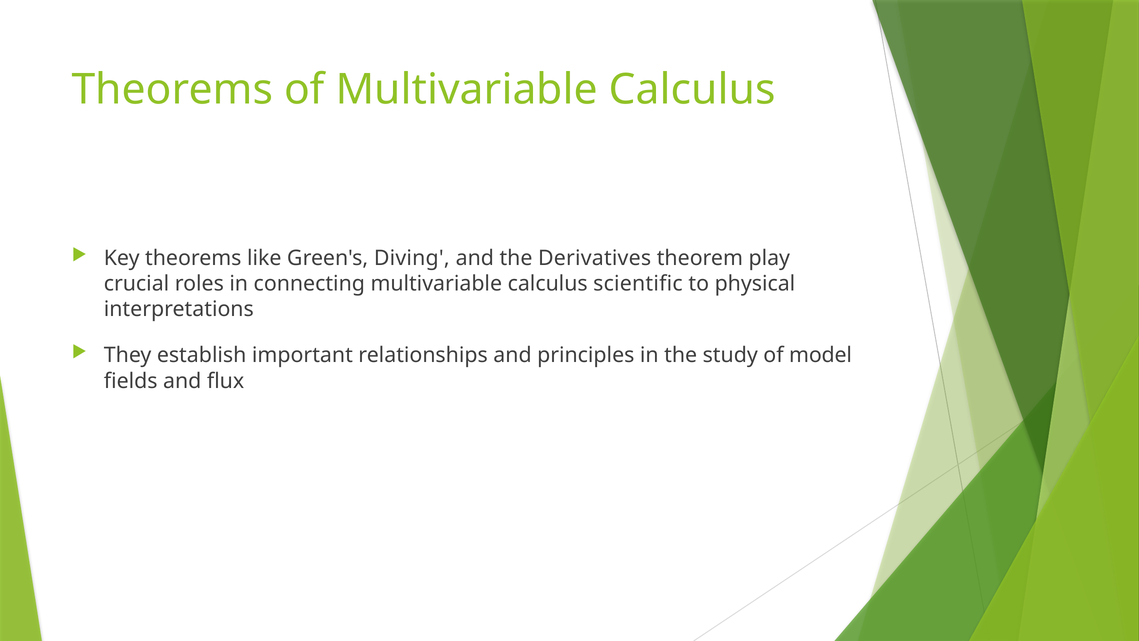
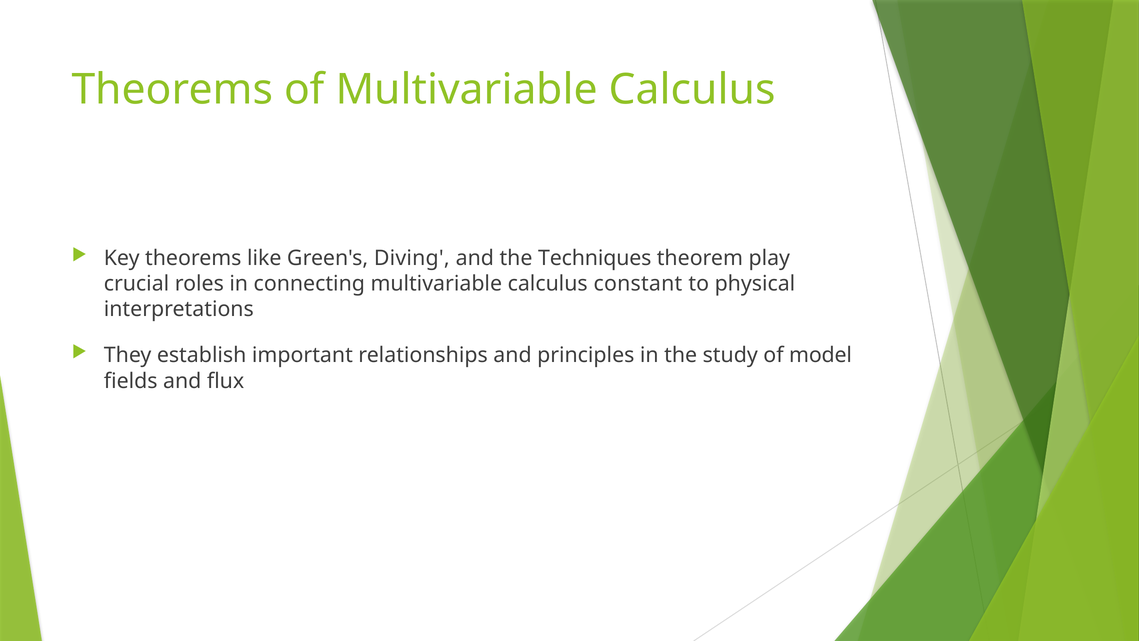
Derivatives: Derivatives -> Techniques
scientific: scientific -> constant
